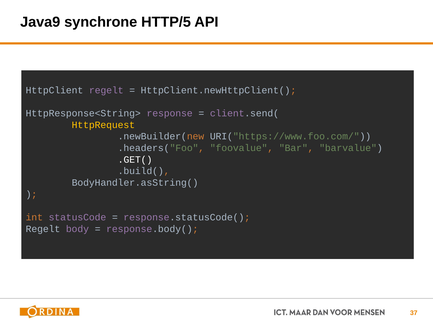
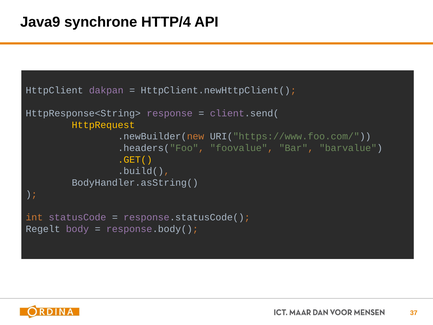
HTTP/5: HTTP/5 -> HTTP/4
HttpClient regelt: regelt -> dakpan
.GET( colour: white -> yellow
